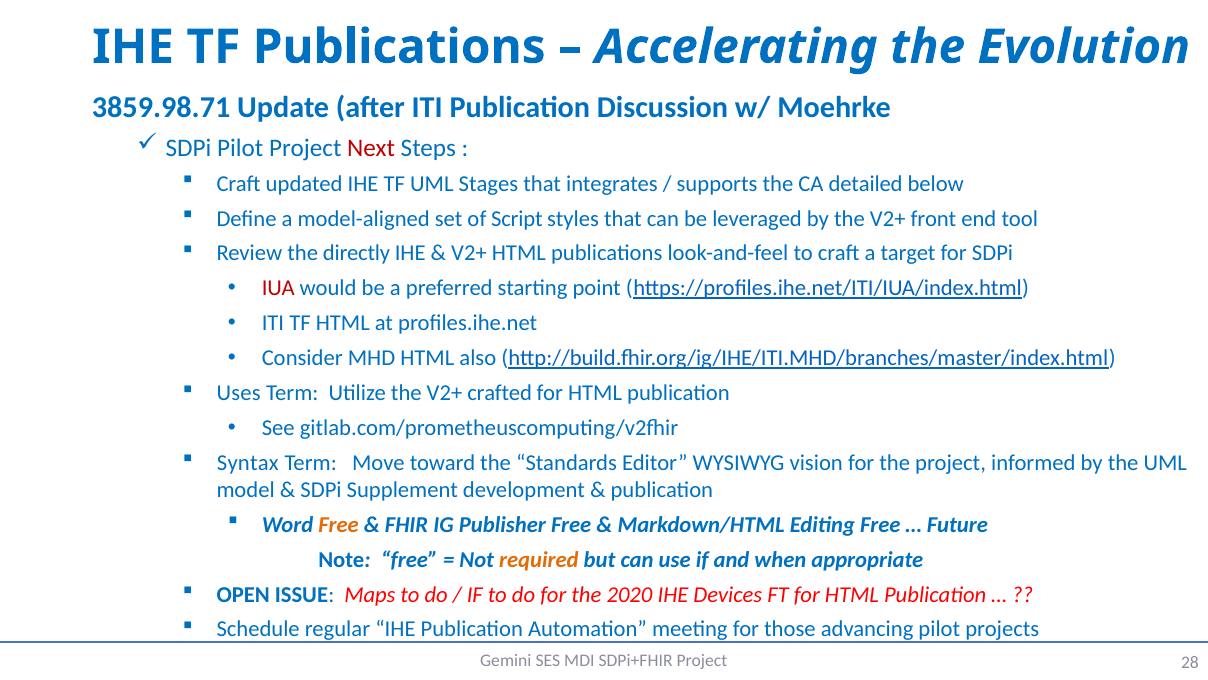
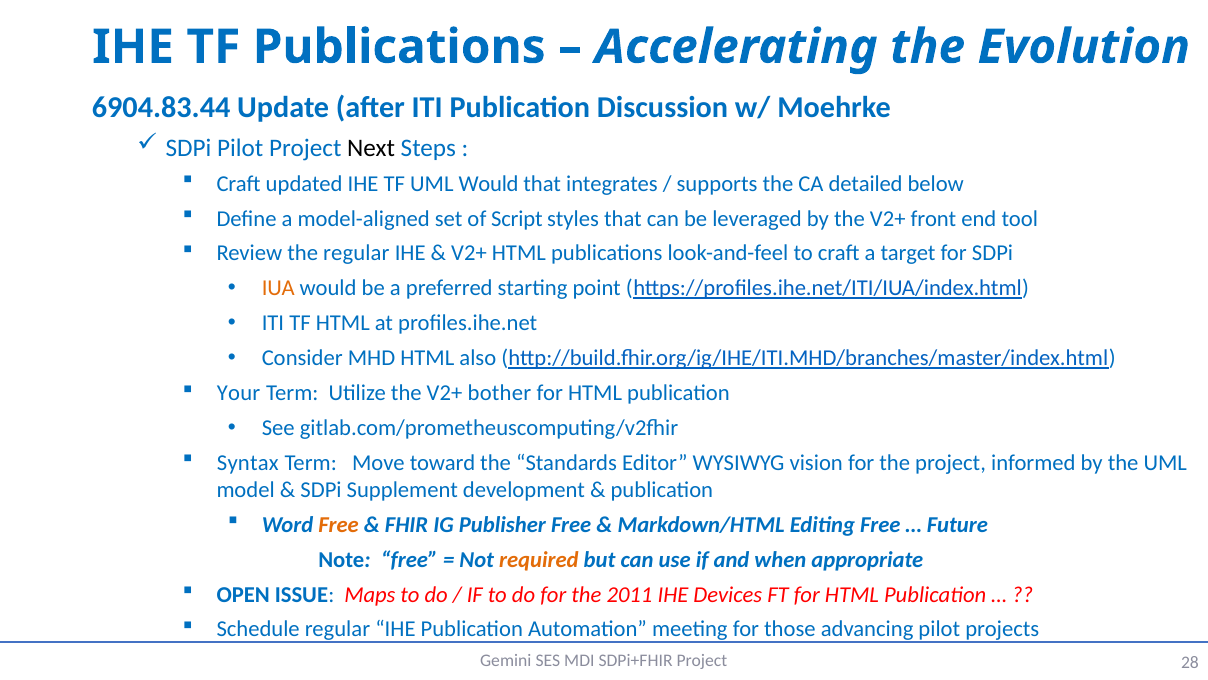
3859.98.71: 3859.98.71 -> 6904.83.44
Next colour: red -> black
UML Stages: Stages -> Would
the directly: directly -> regular
IUA colour: red -> orange
Uses: Uses -> Your
crafted: crafted -> bother
2020: 2020 -> 2011
